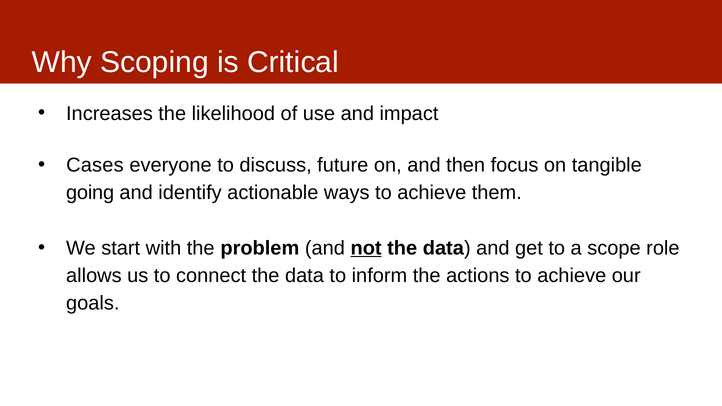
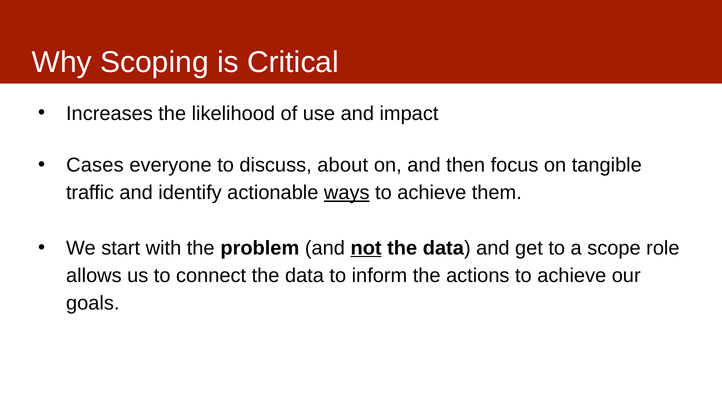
future: future -> about
going: going -> traffic
ways underline: none -> present
